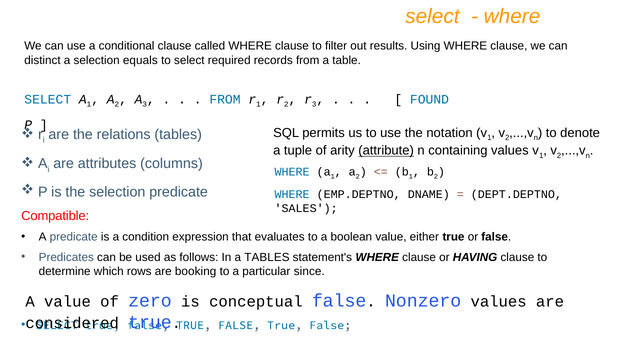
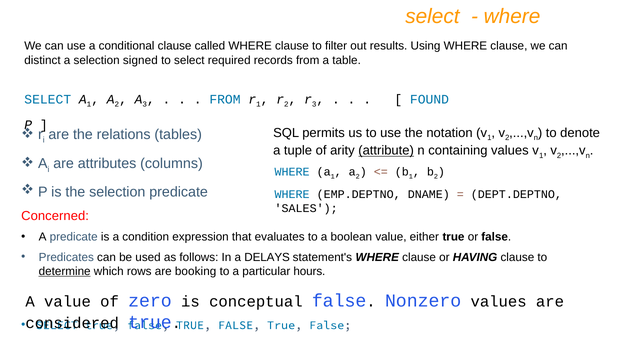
equals: equals -> signed
Compatible: Compatible -> Concerned
a TABLES: TABLES -> DELAYS
determine underline: none -> present
since: since -> hours
